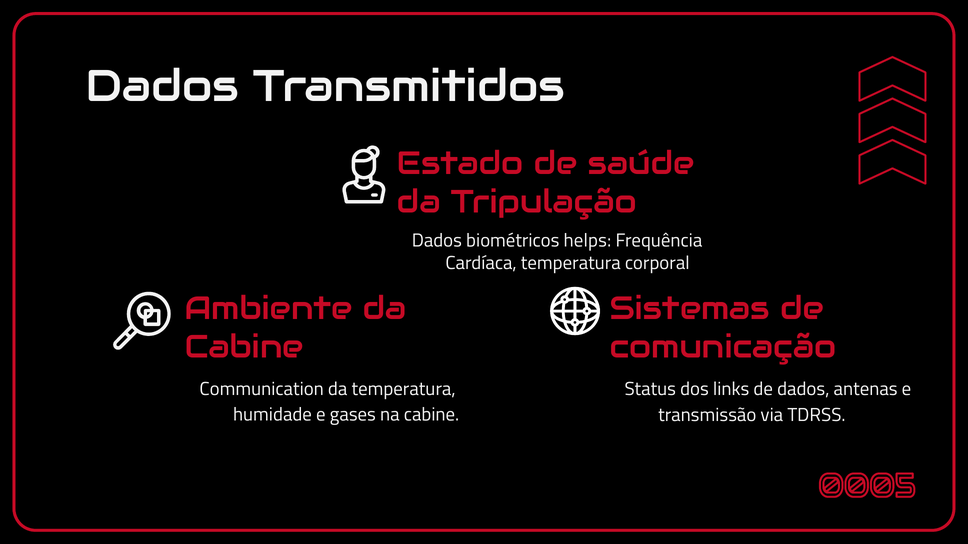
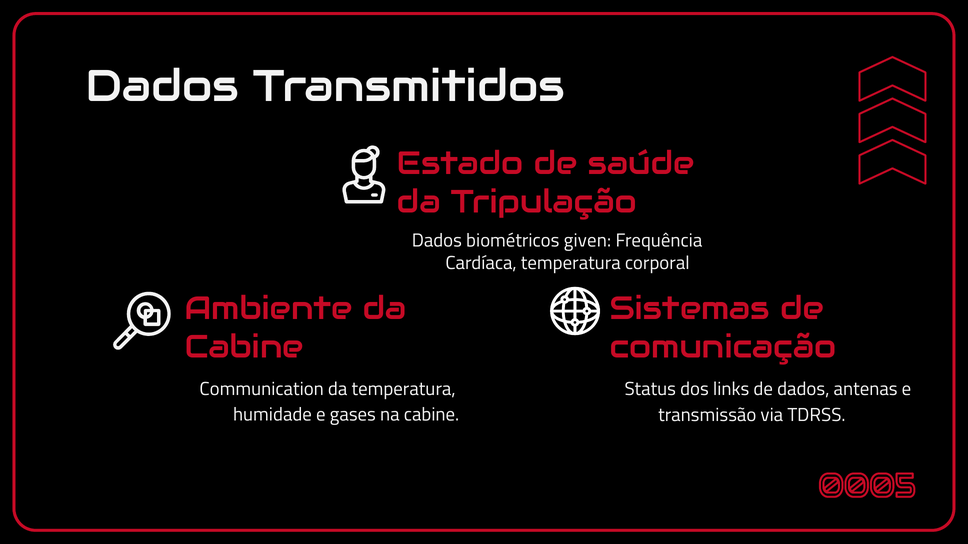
helps: helps -> given
